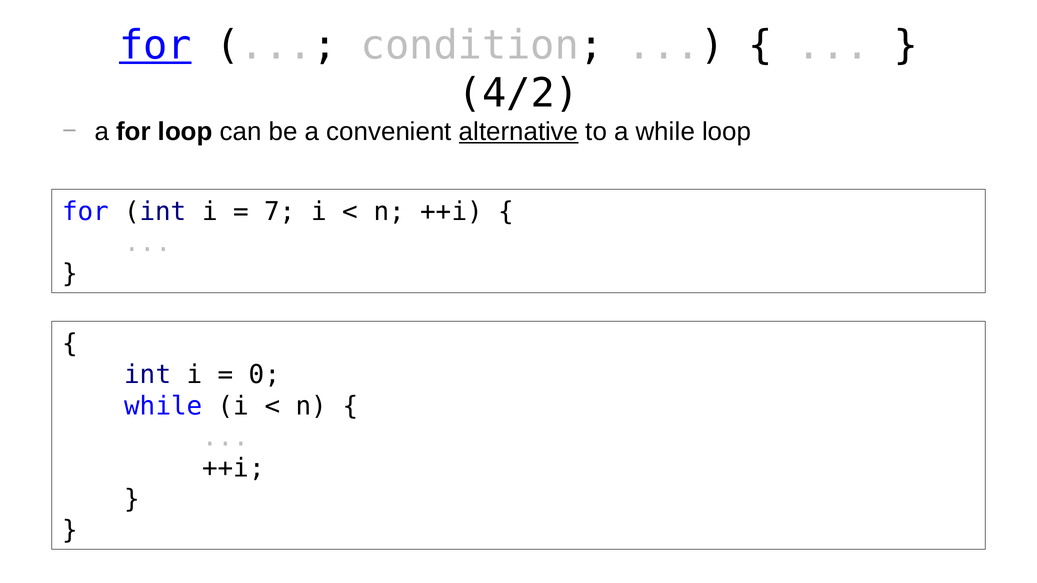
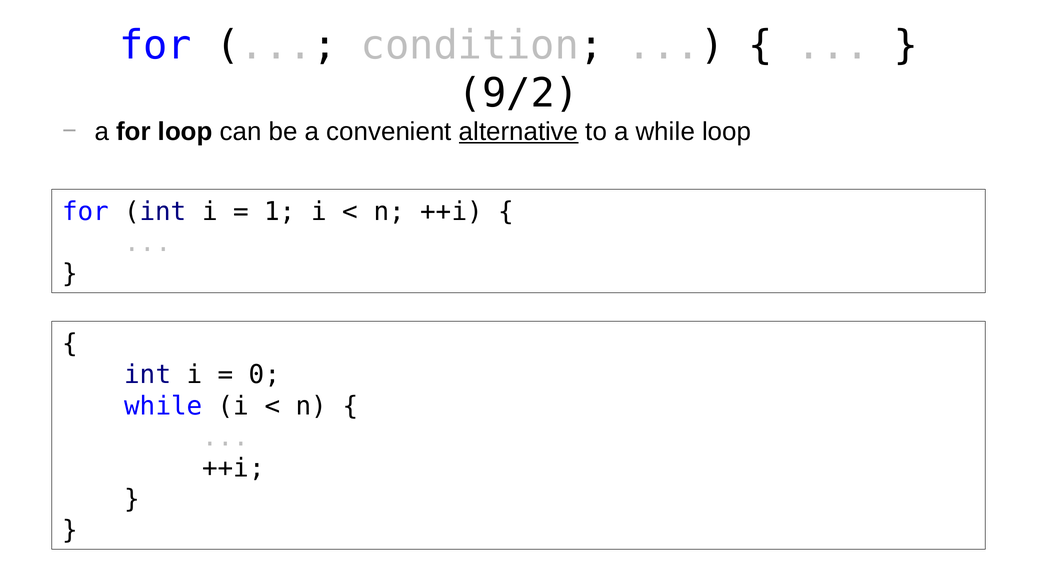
for at (155, 45) underline: present -> none
4/2: 4/2 -> 9/2
7: 7 -> 1
